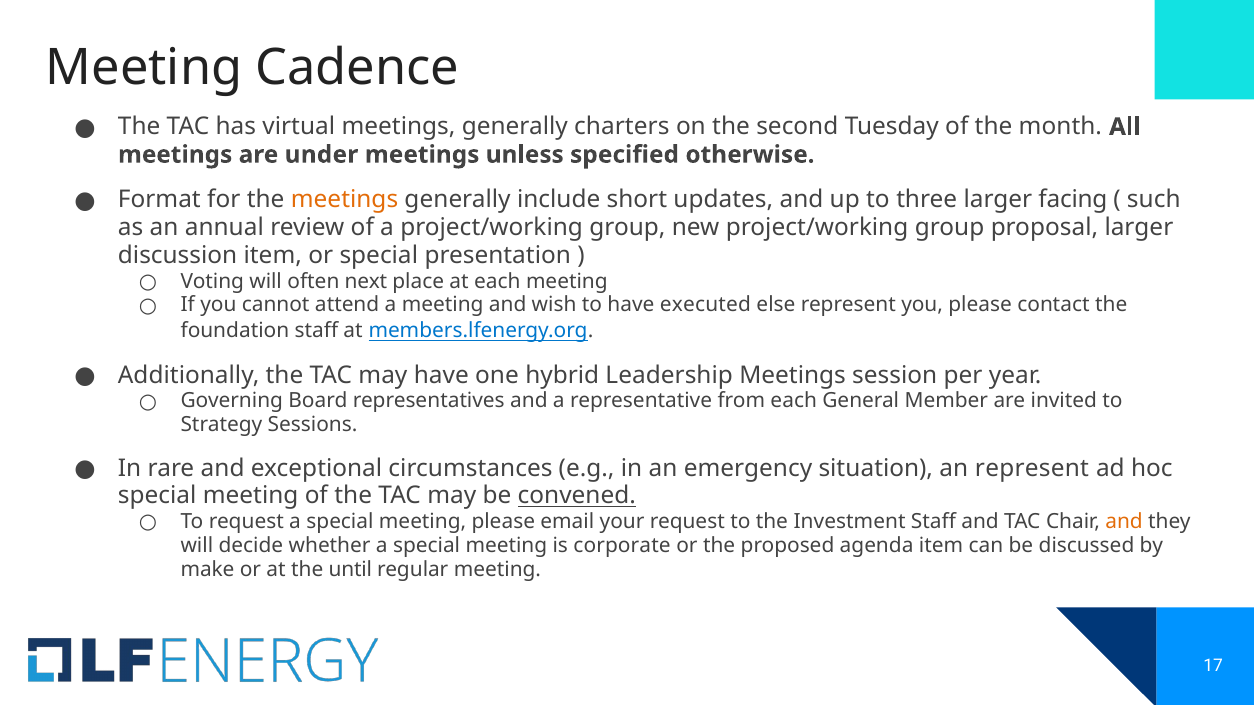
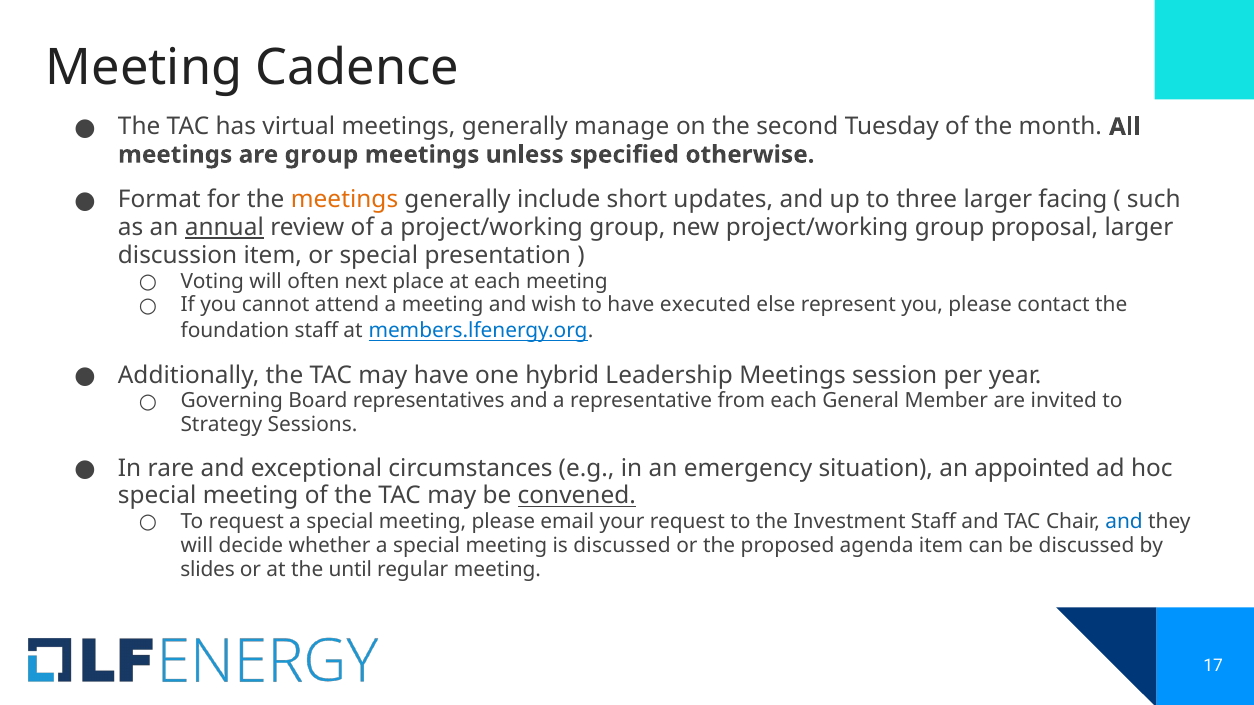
charters: charters -> manage
are under: under -> group
annual underline: none -> present
an represent: represent -> appointed
and at (1124, 522) colour: orange -> blue
is corporate: corporate -> discussed
make: make -> slides
